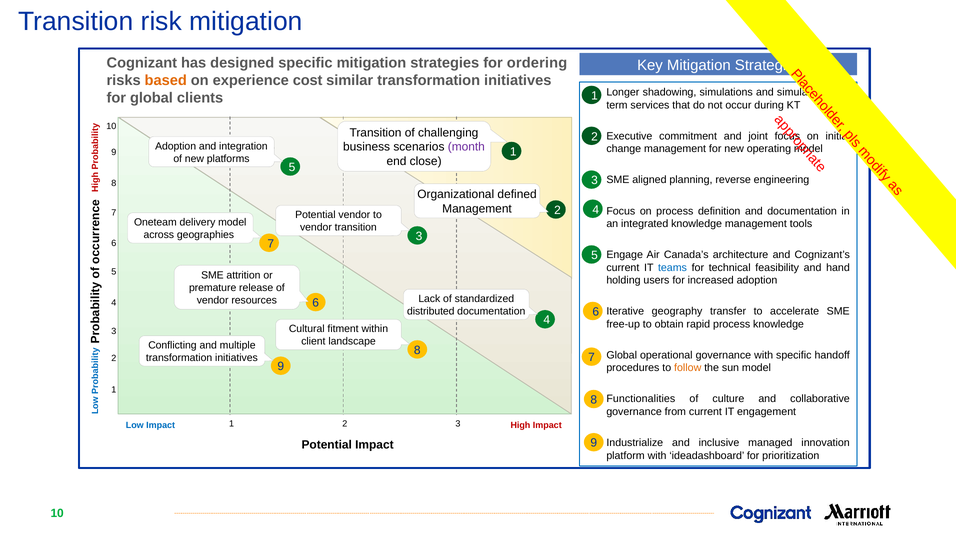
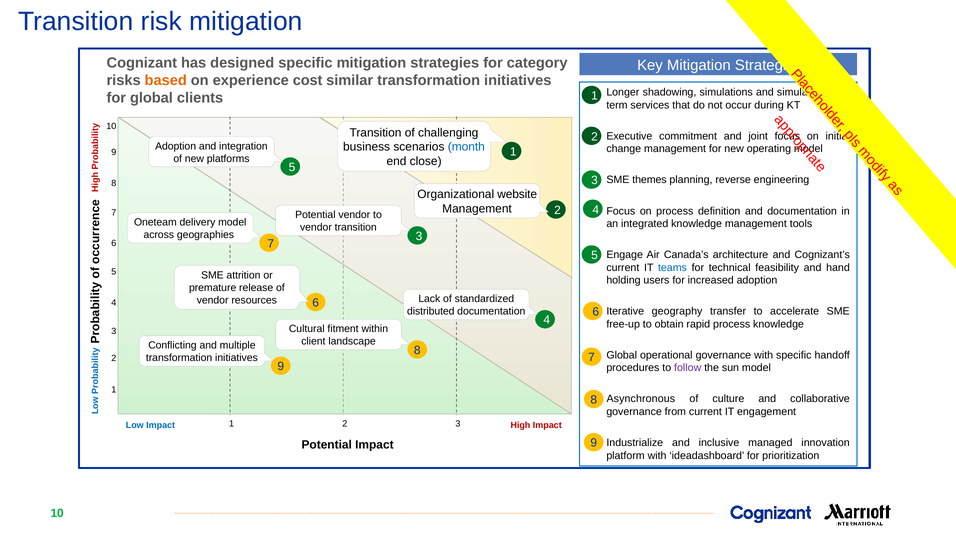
ordering: ordering -> category
month colour: purple -> blue
aligned: aligned -> themes
defined: defined -> website
follow colour: orange -> purple
Functionalities: Functionalities -> Asynchronous
